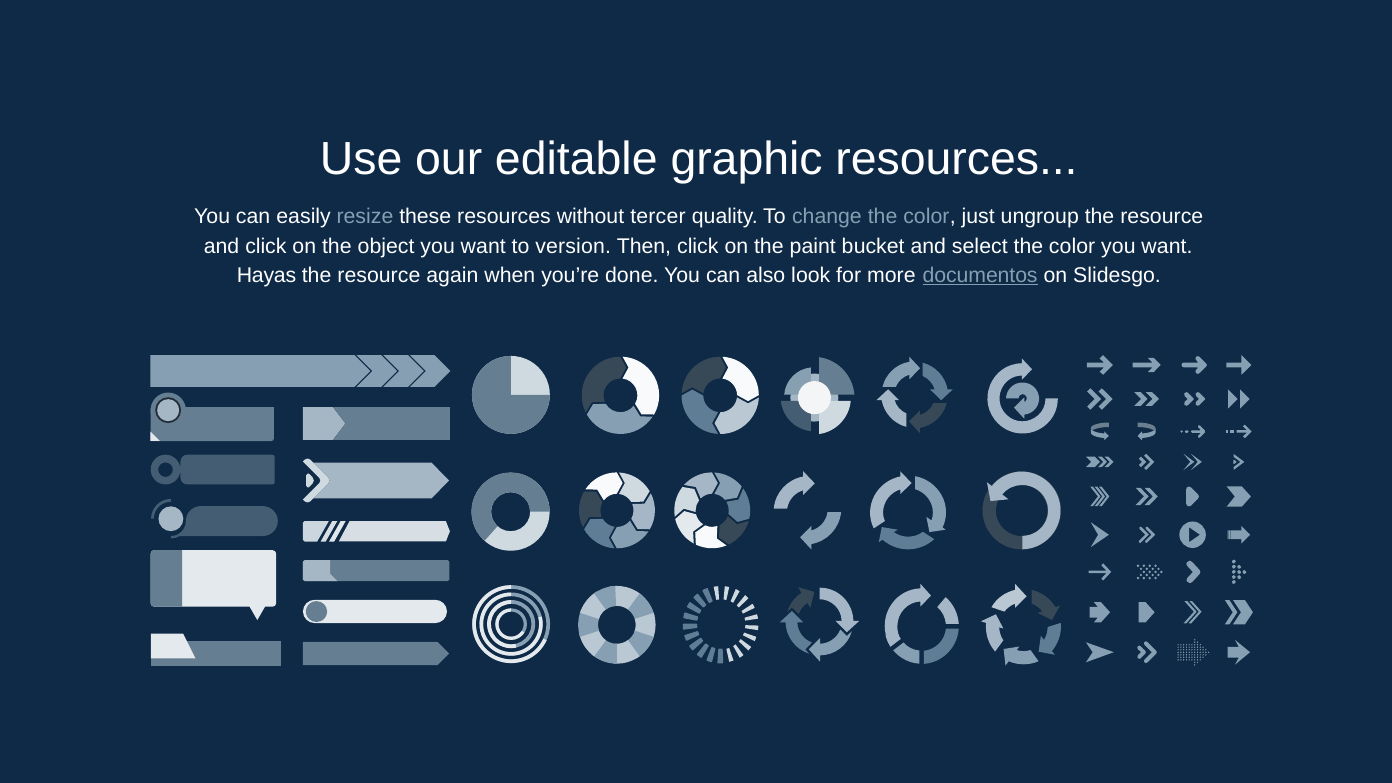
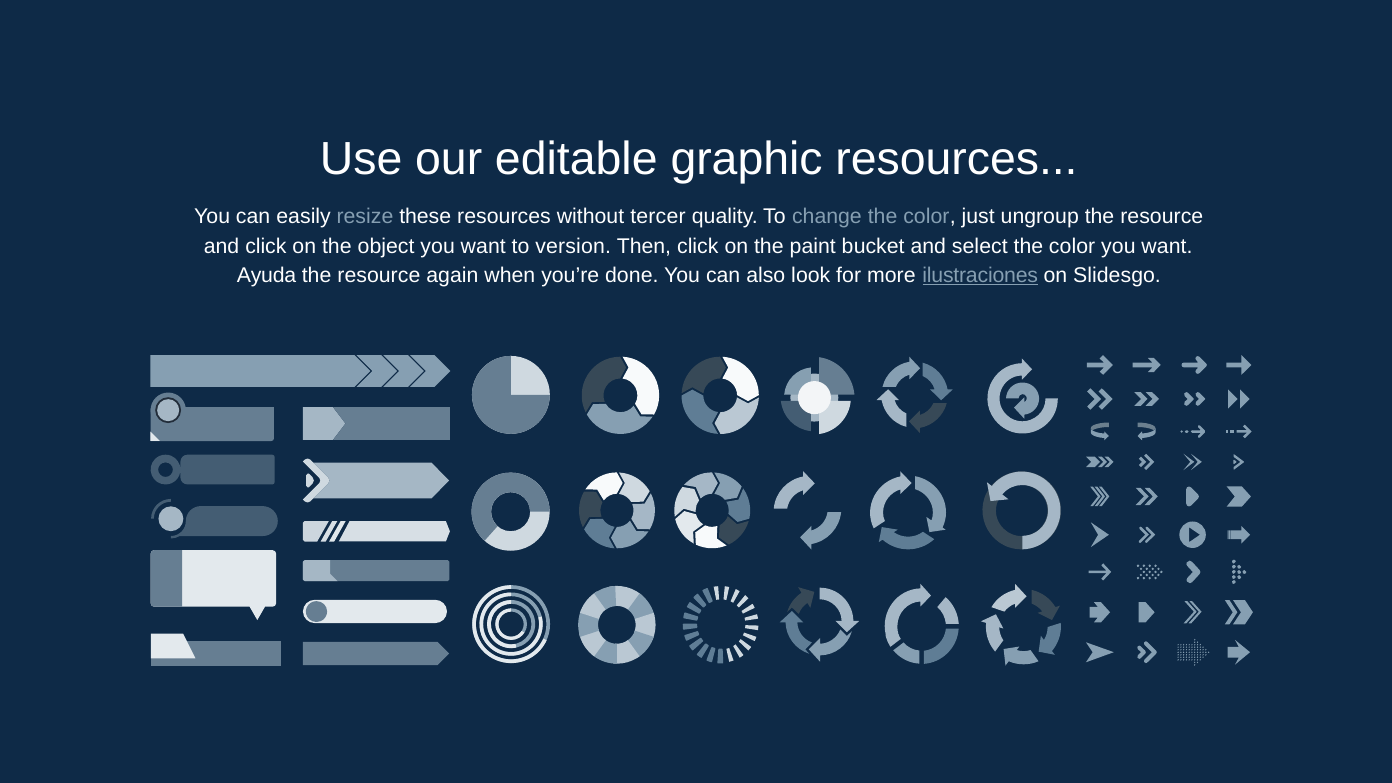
Hayas: Hayas -> Ayuda
documentos: documentos -> ilustraciones
